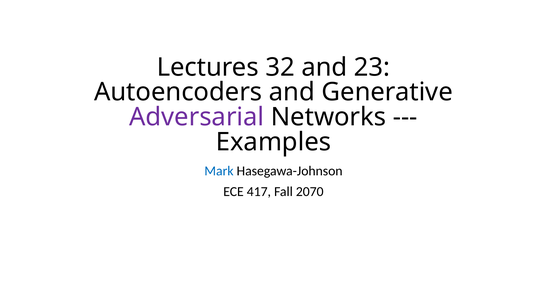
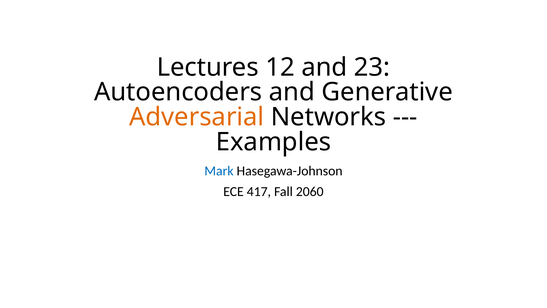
32: 32 -> 12
Adversarial colour: purple -> orange
2070: 2070 -> 2060
